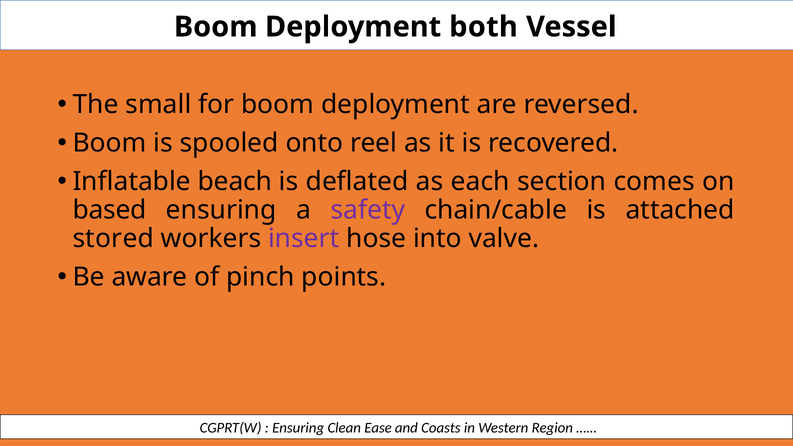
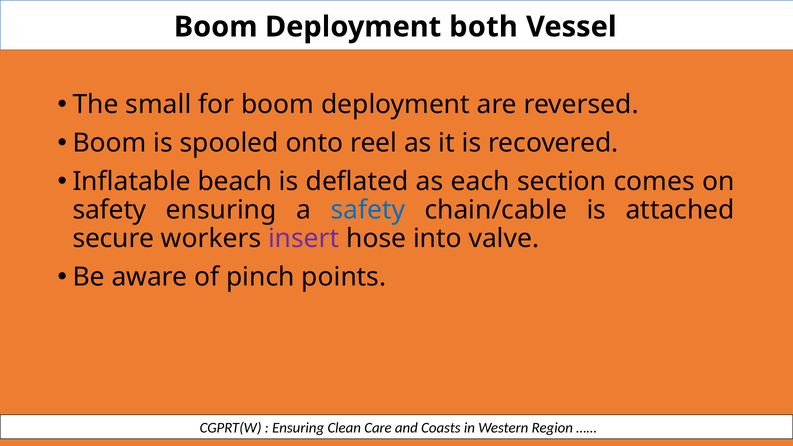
based at (110, 210): based -> safety
safety at (368, 210) colour: purple -> blue
stored: stored -> secure
Ease: Ease -> Care
